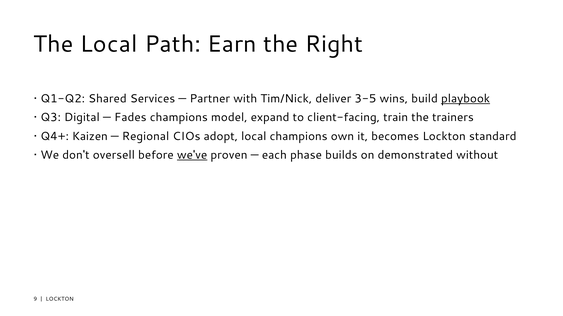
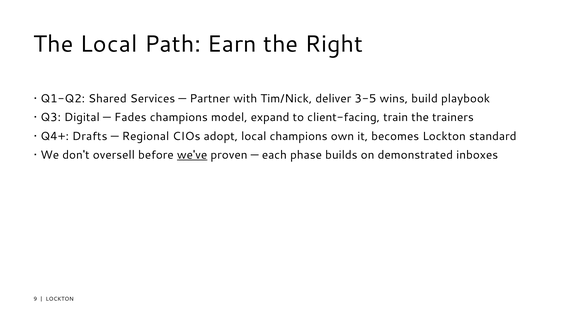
playbook underline: present -> none
Kaizen: Kaizen -> Drafts
without: without -> inboxes
